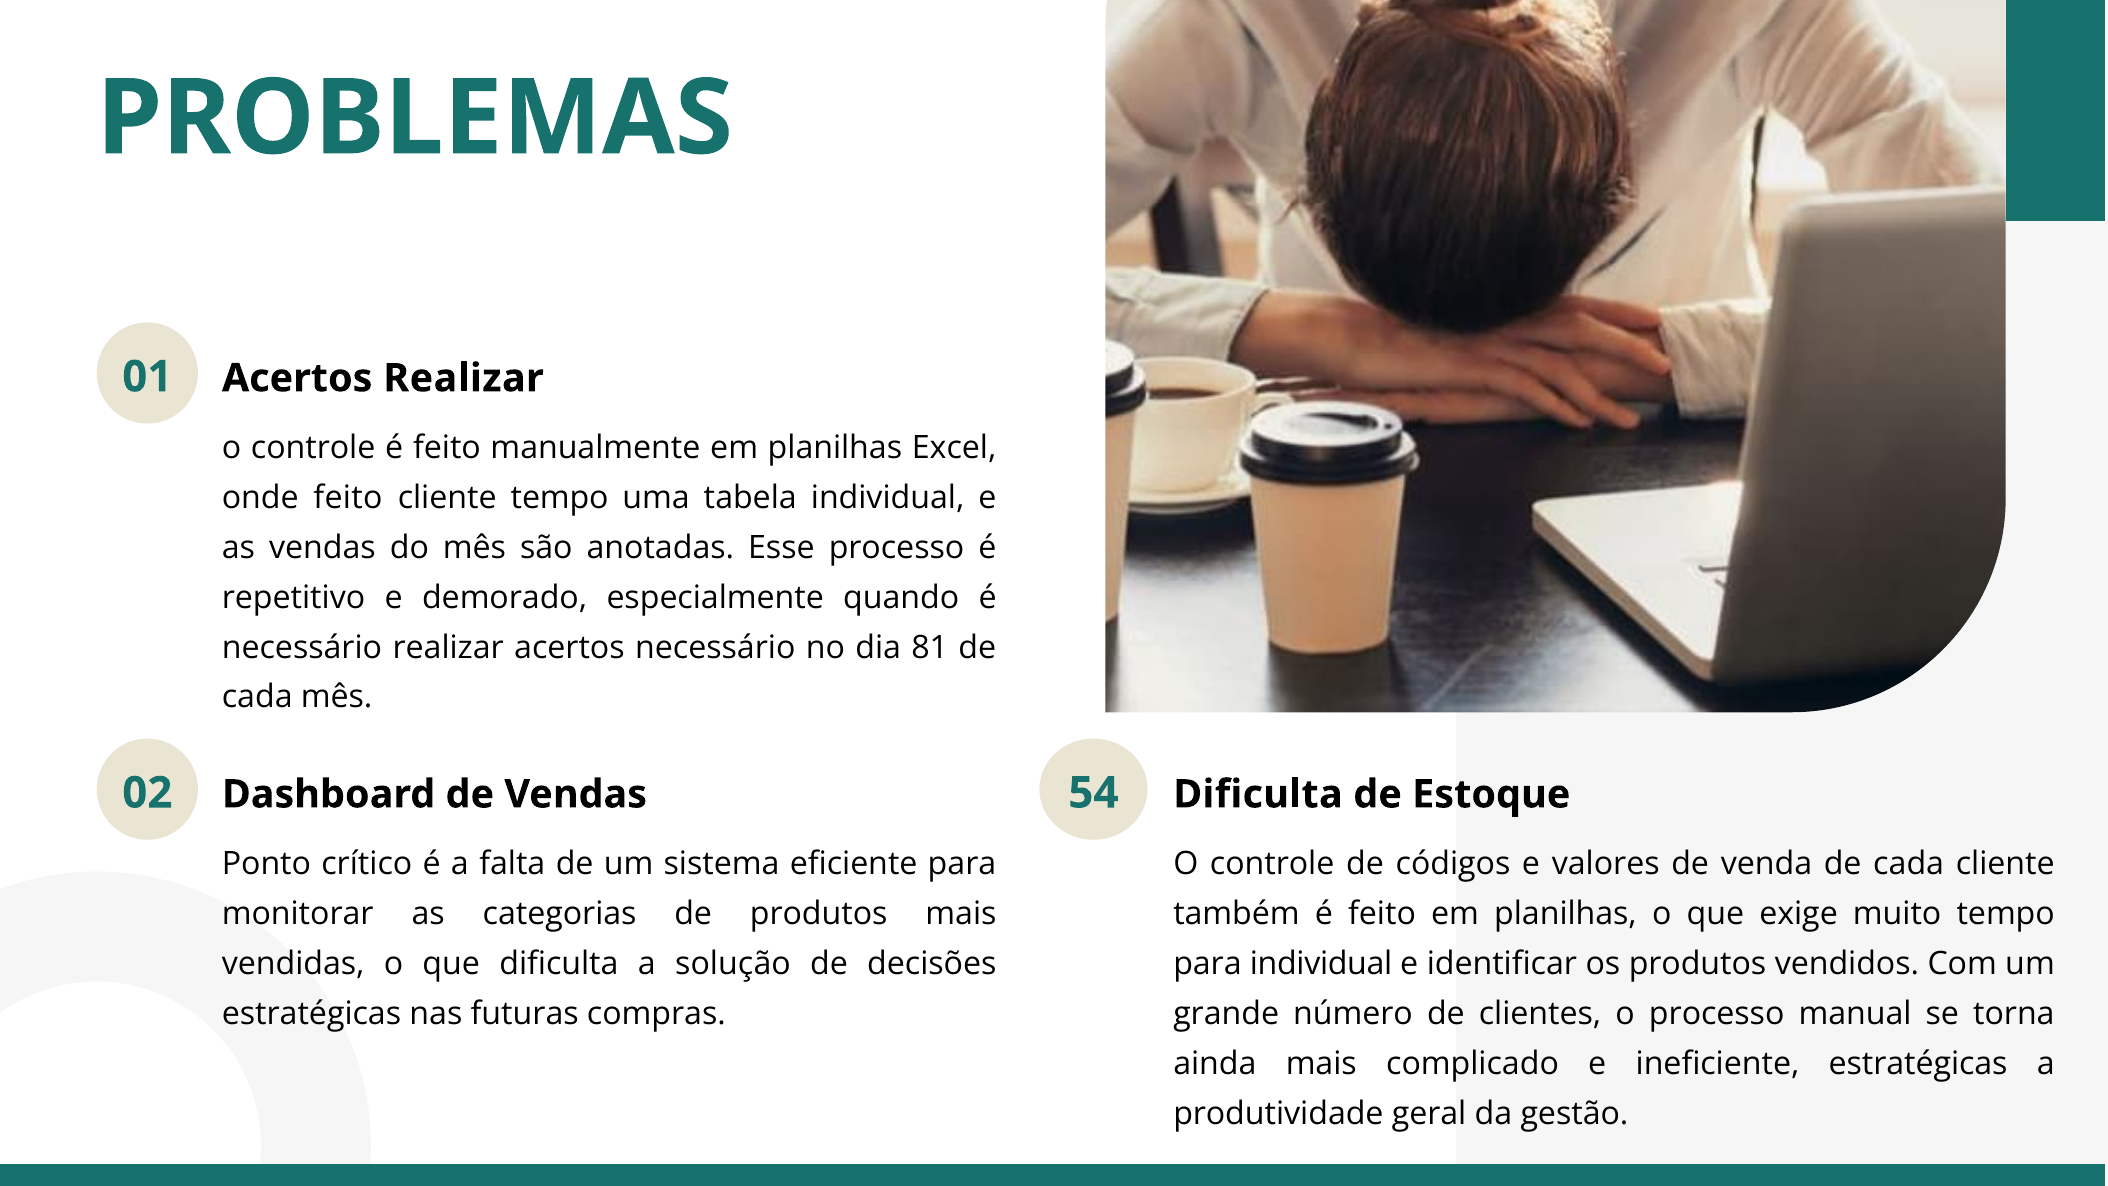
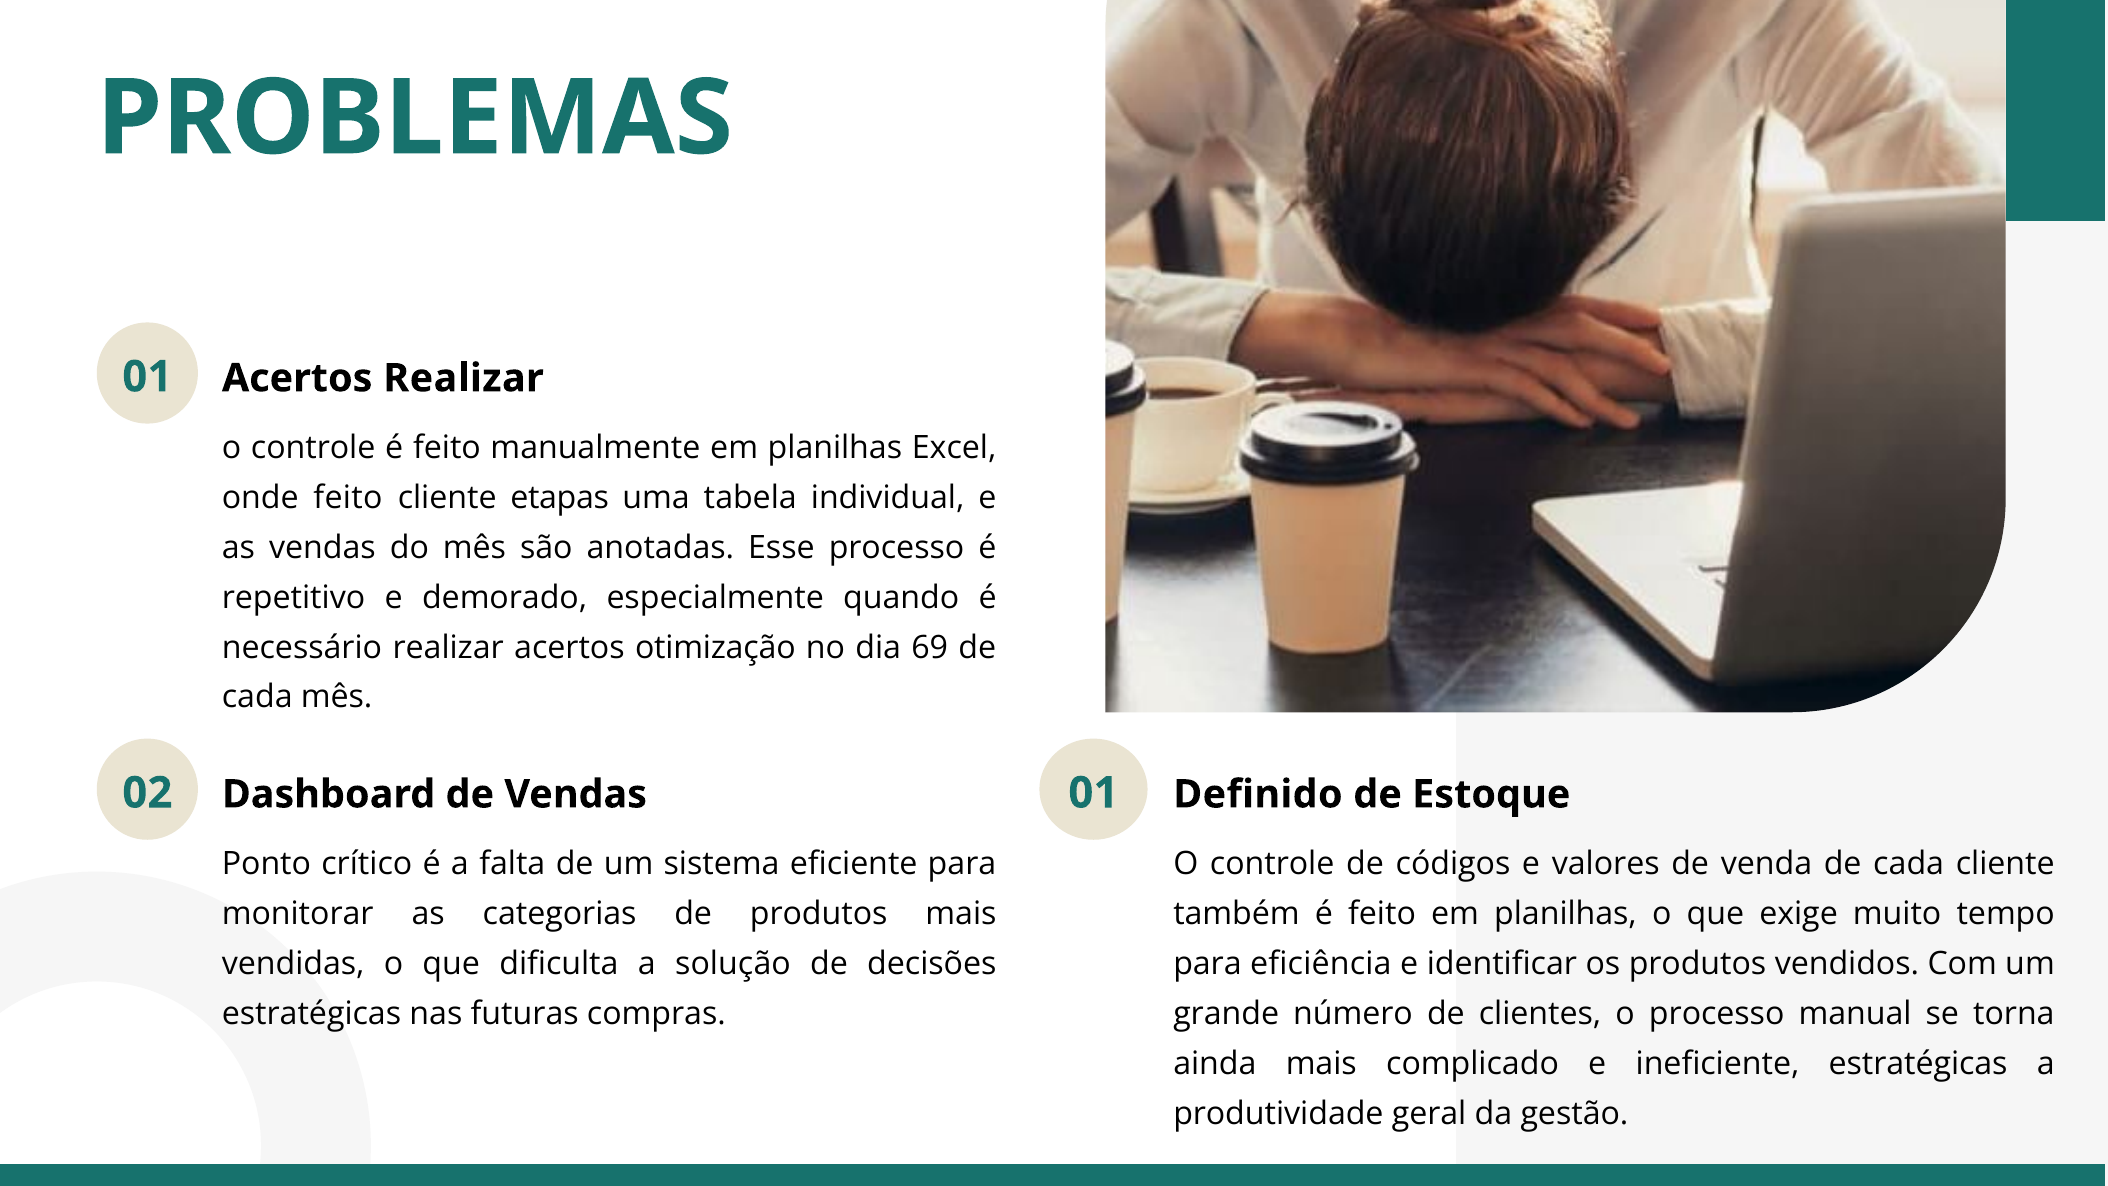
cliente tempo: tempo -> etapas
acertos necessário: necessário -> otimização
81: 81 -> 69
02 54: 54 -> 01
Vendas Dificulta: Dificulta -> Definido
para individual: individual -> eficiência
